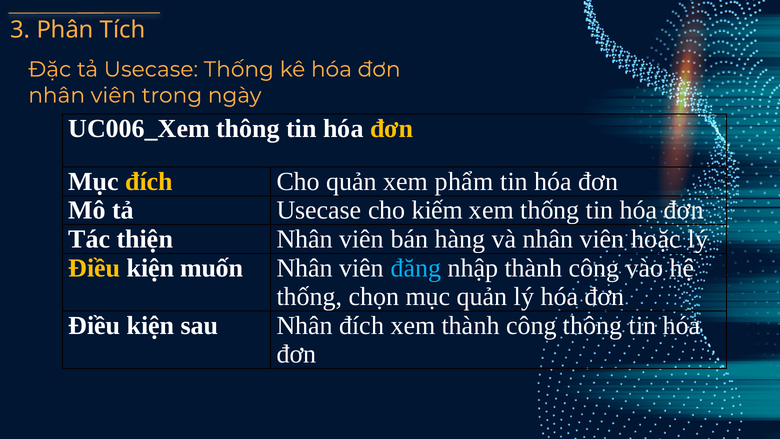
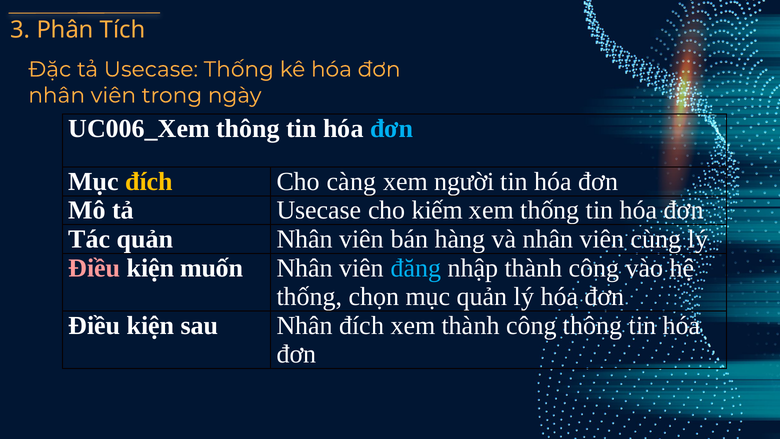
đơn at (392, 129) colour: yellow -> light blue
Cho quản: quản -> càng
phẩm: phẩm -> người
Tác thiện: thiện -> quản
hoặc: hoặc -> cùng
Điều at (94, 268) colour: yellow -> pink
